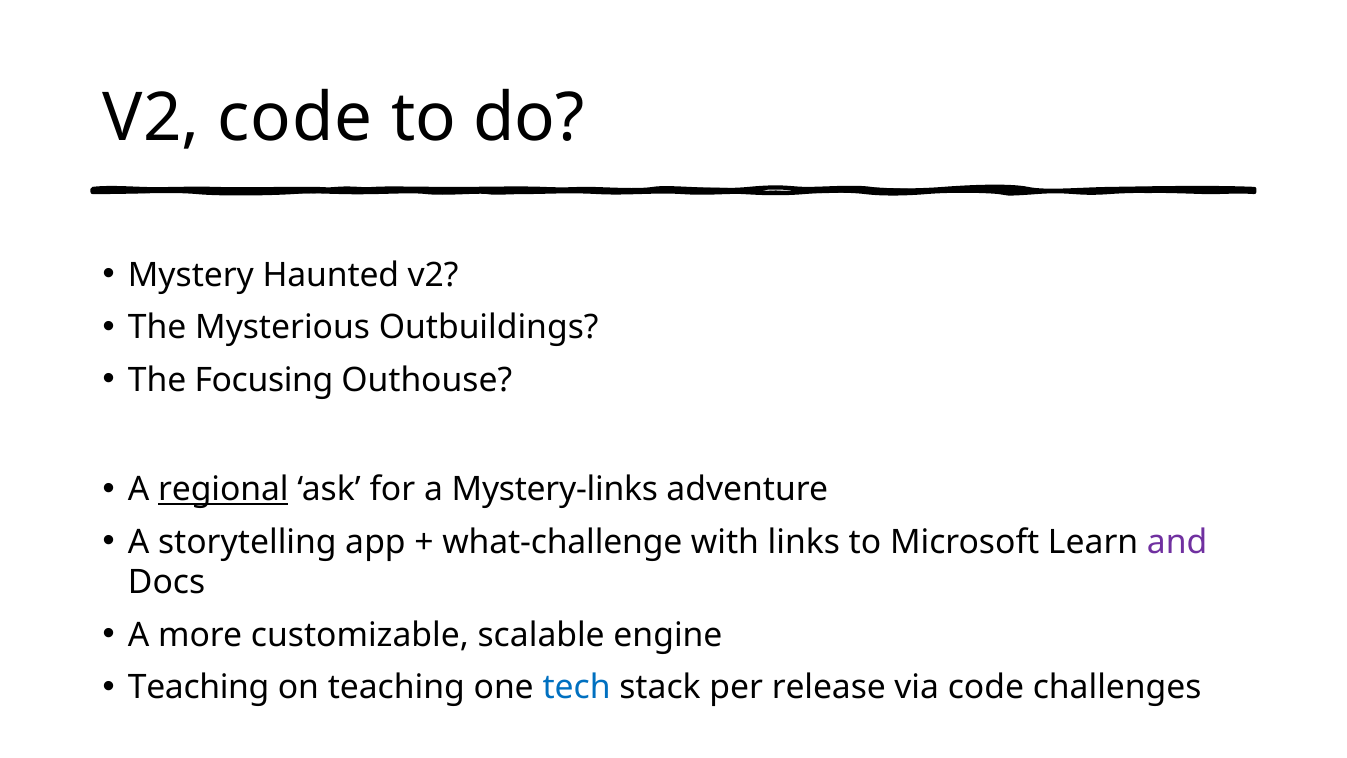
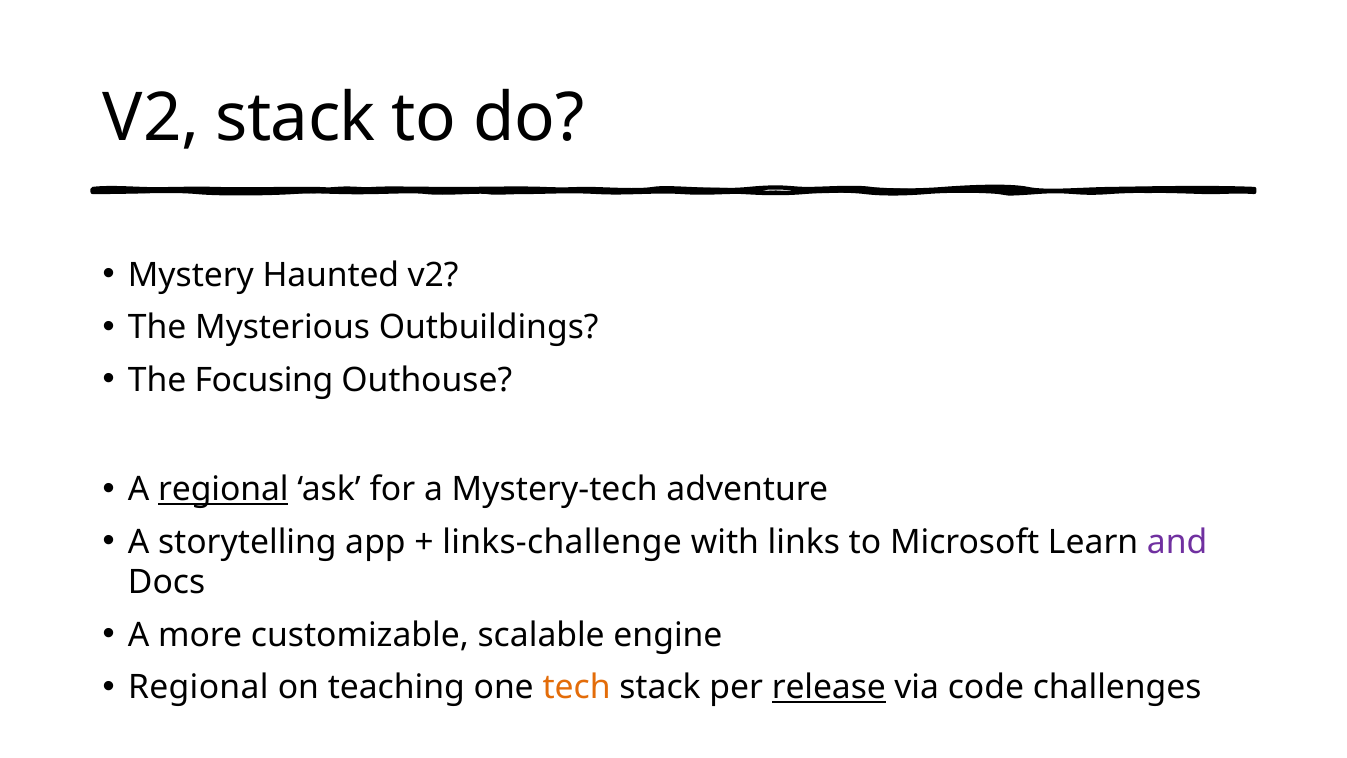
V2 code: code -> stack
Mystery-links: Mystery-links -> Mystery-tech
what-challenge: what-challenge -> links-challenge
Teaching at (199, 687): Teaching -> Regional
tech colour: blue -> orange
release underline: none -> present
